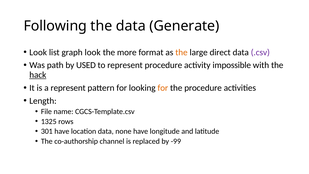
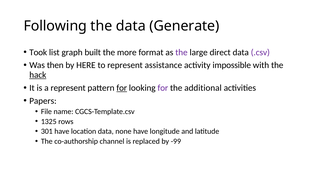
Look at (38, 52): Look -> Took
graph look: look -> built
the at (181, 52) colour: orange -> purple
path: path -> then
USED: USED -> HERE
represent procedure: procedure -> assistance
for at (122, 88) underline: none -> present
for at (163, 88) colour: orange -> purple
the procedure: procedure -> additional
Length: Length -> Papers
